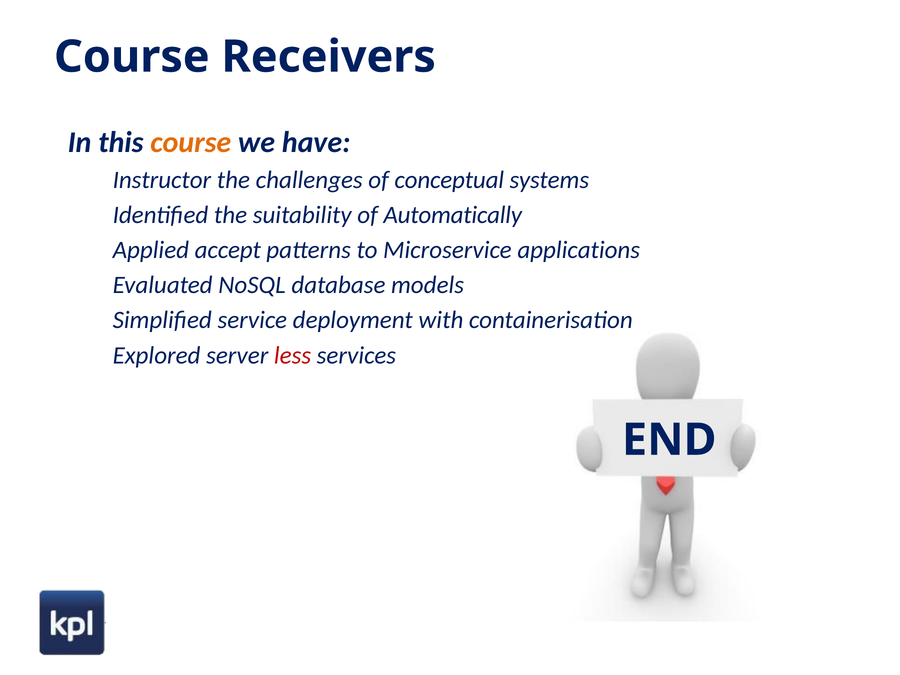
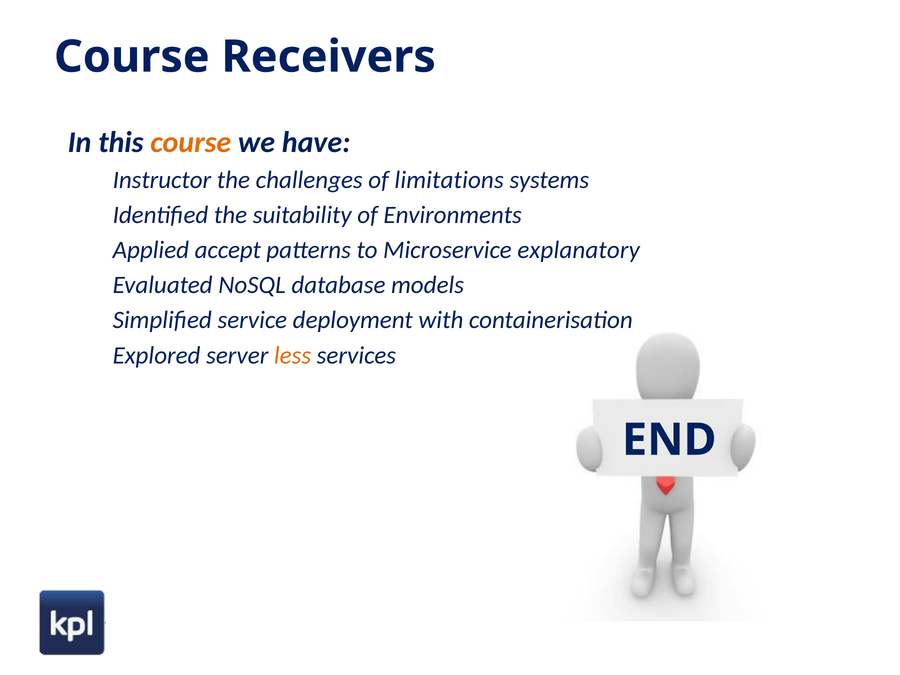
conceptual: conceptual -> limitations
Automatically: Automatically -> Environments
applications: applications -> explanatory
less colour: red -> orange
